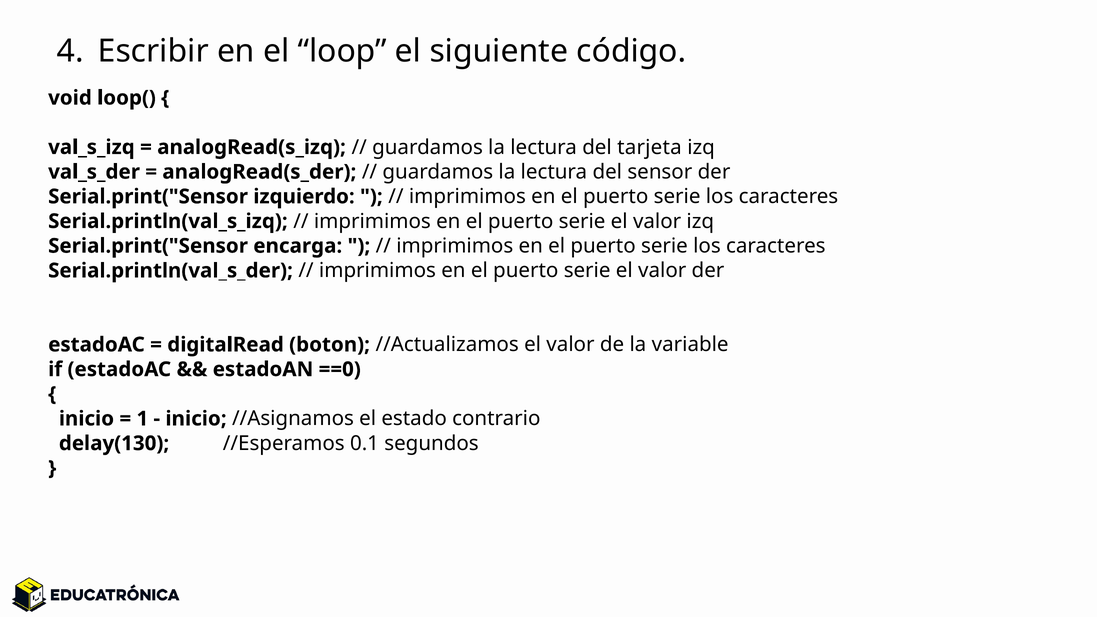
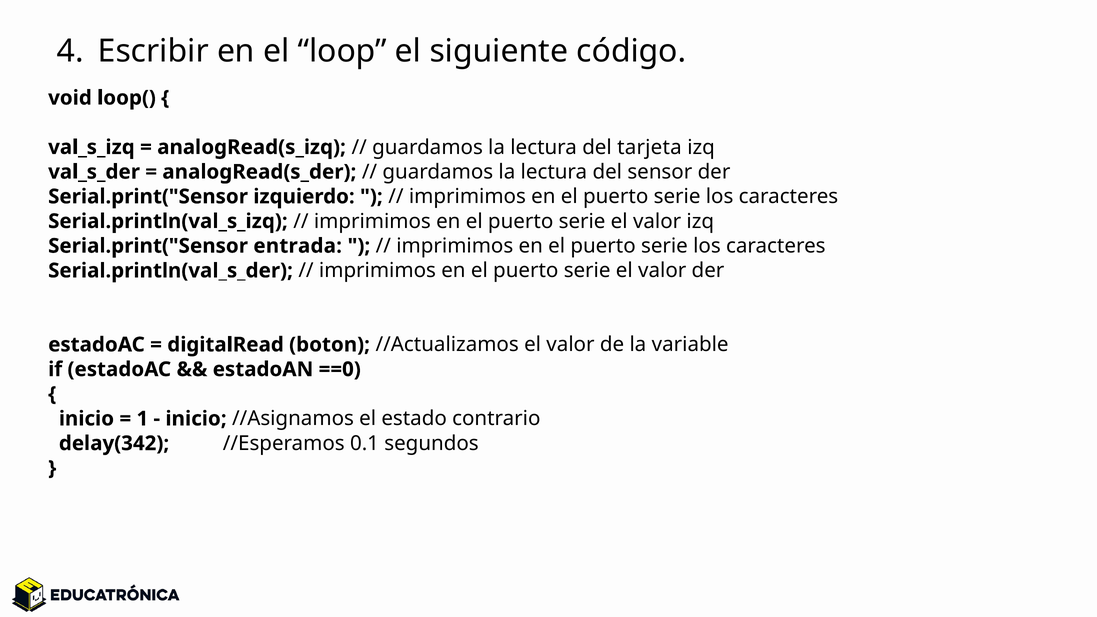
encarga: encarga -> entrada
delay(130: delay(130 -> delay(342
